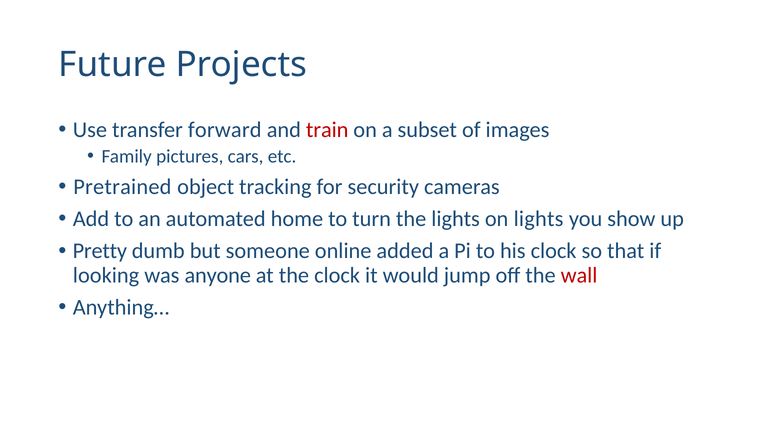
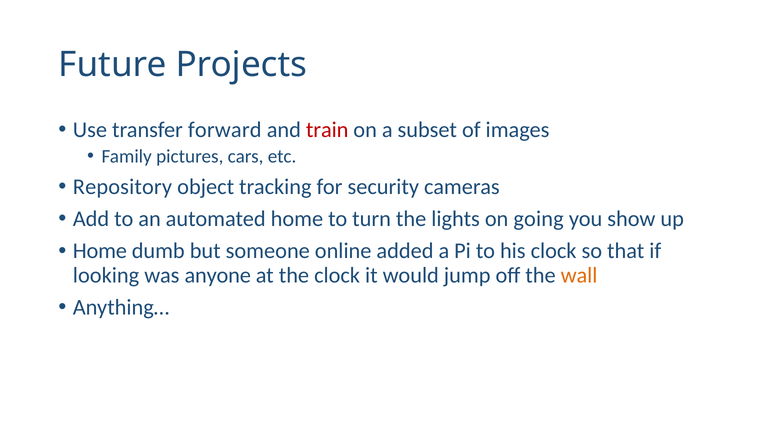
Pretrained: Pretrained -> Repository
on lights: lights -> going
Pretty at (100, 251): Pretty -> Home
wall colour: red -> orange
